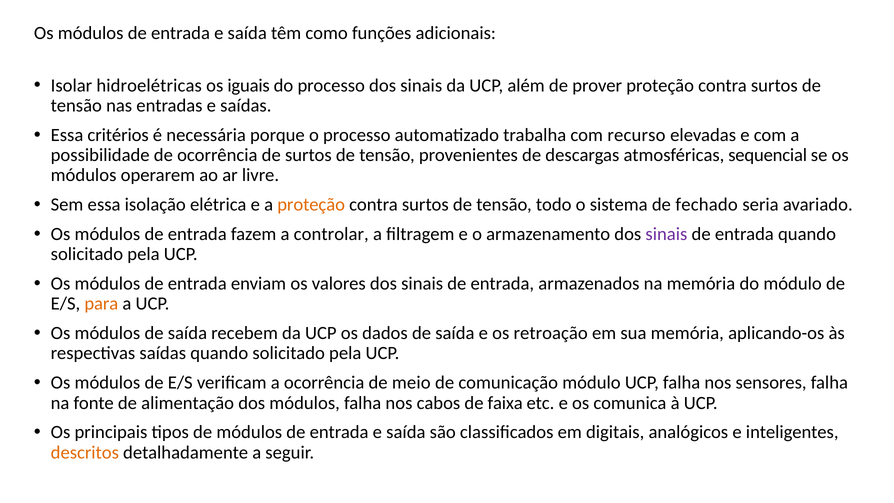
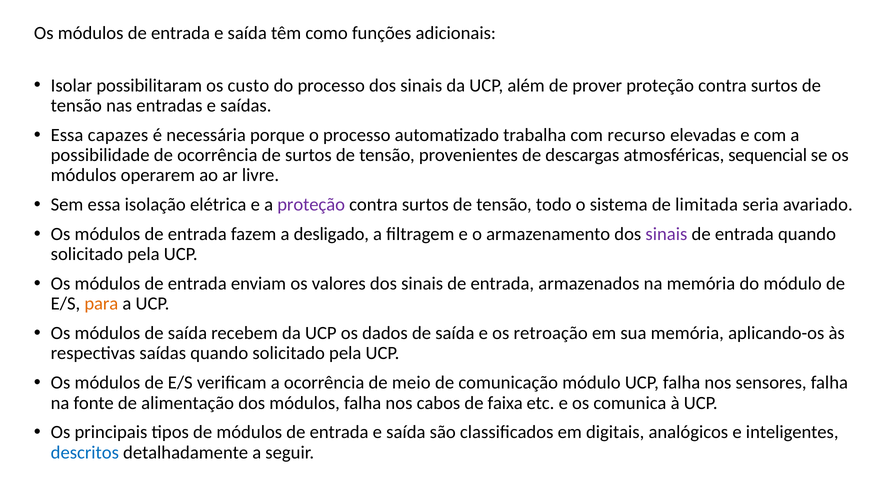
hidroelétricas: hidroelétricas -> possibilitaram
iguais: iguais -> custo
critérios: critérios -> capazes
proteção at (311, 205) colour: orange -> purple
fechado: fechado -> limitada
controlar: controlar -> desligado
descritos colour: orange -> blue
